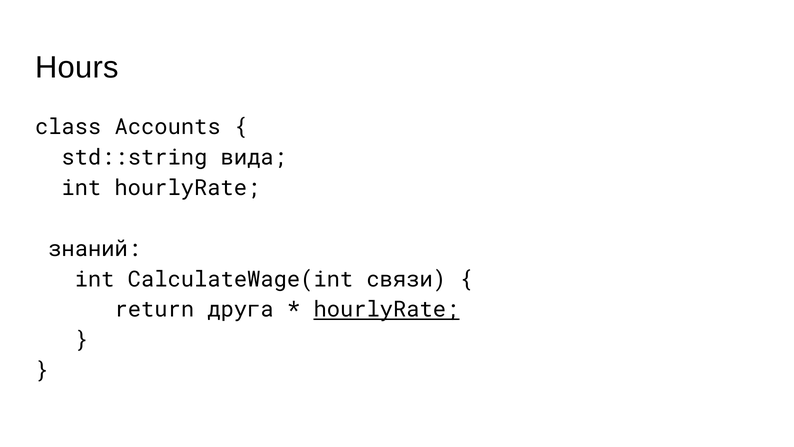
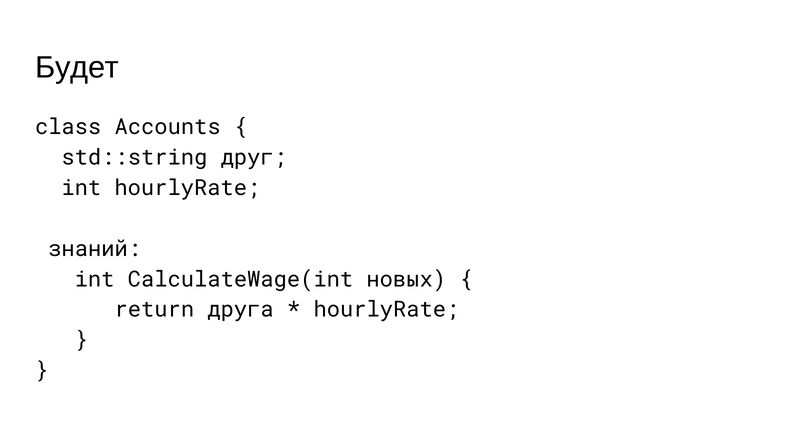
Hours: Hours -> Будет
вида: вида -> друг
связи: связи -> новых
hourlyRate at (386, 309) underline: present -> none
